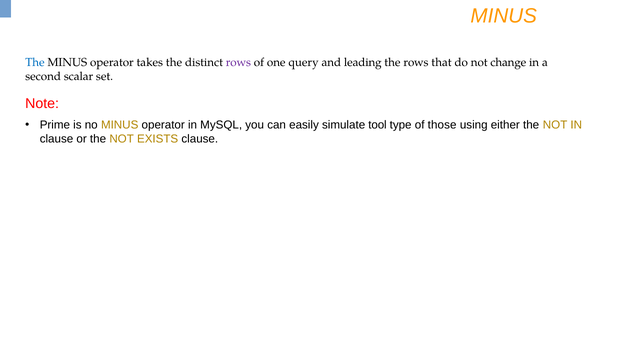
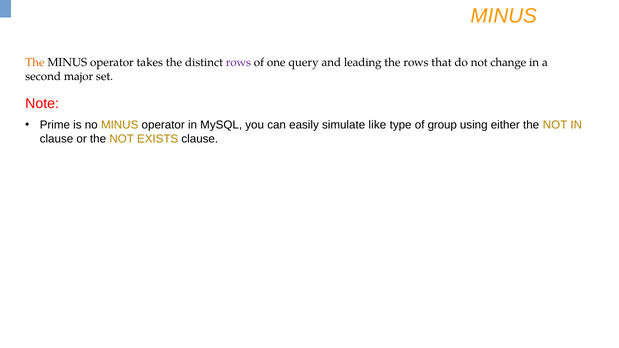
The at (35, 63) colour: blue -> orange
scalar: scalar -> major
tool: tool -> like
those: those -> group
